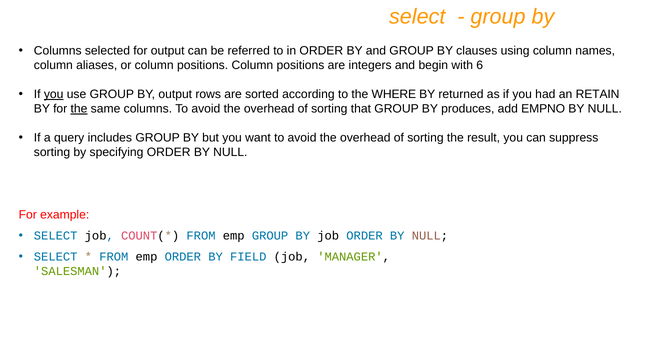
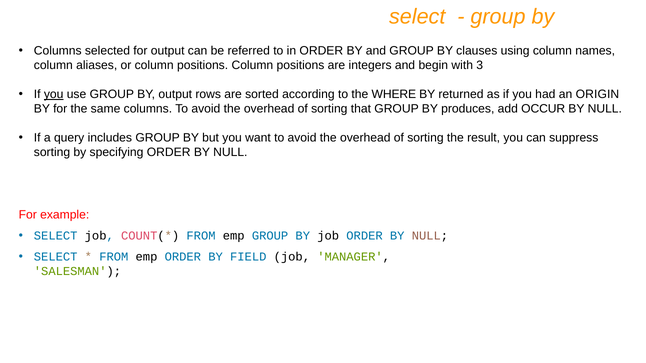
6: 6 -> 3
RETAIN: RETAIN -> ORIGIN
the at (79, 109) underline: present -> none
EMPNO: EMPNO -> OCCUR
